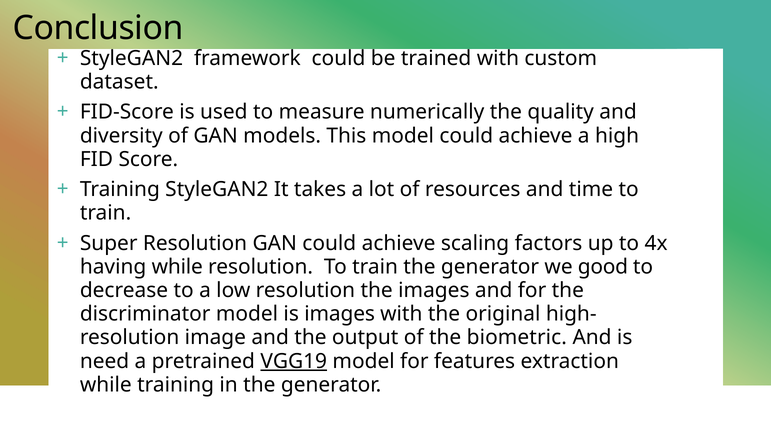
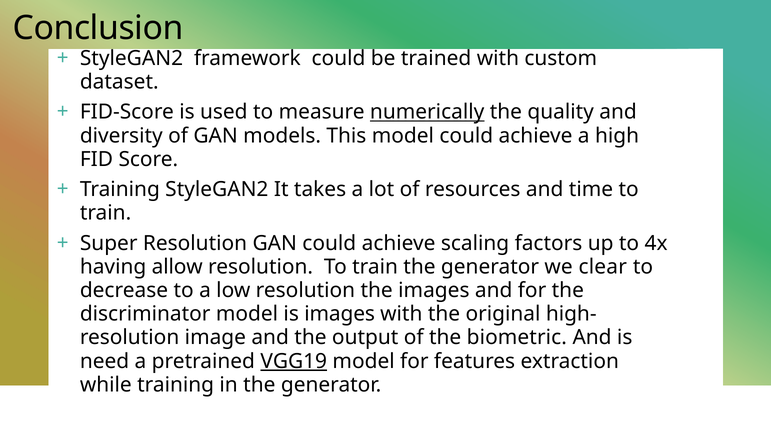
numerically underline: none -> present
having while: while -> allow
good: good -> clear
